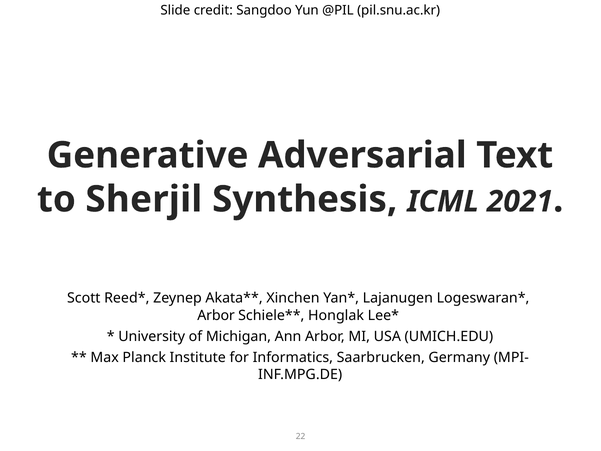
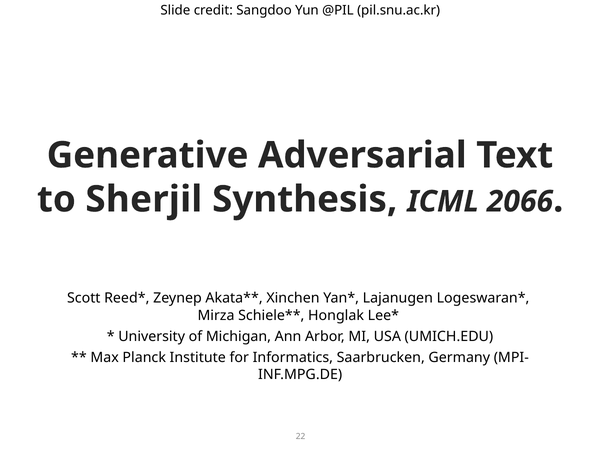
2021: 2021 -> 2066
Arbor at (216, 315): Arbor -> Mirza
